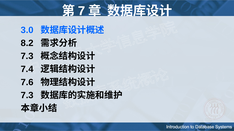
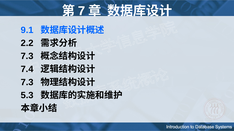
3.0: 3.0 -> 9.1
8.2: 8.2 -> 2.2
7.6 at (27, 83): 7.6 -> 7.3
7.3 at (27, 96): 7.3 -> 5.3
